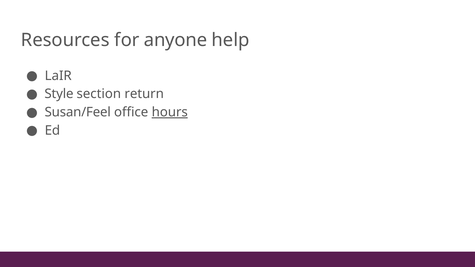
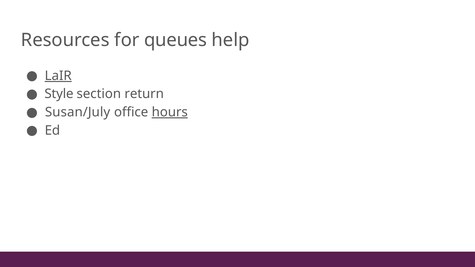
anyone: anyone -> queues
LaIR underline: none -> present
Susan/Feel: Susan/Feel -> Susan/July
